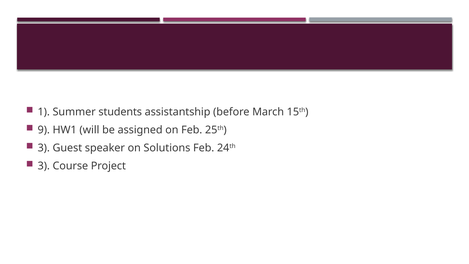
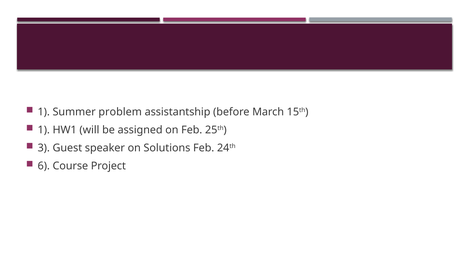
students: students -> problem
9 at (44, 130): 9 -> 1
3 at (44, 166): 3 -> 6
